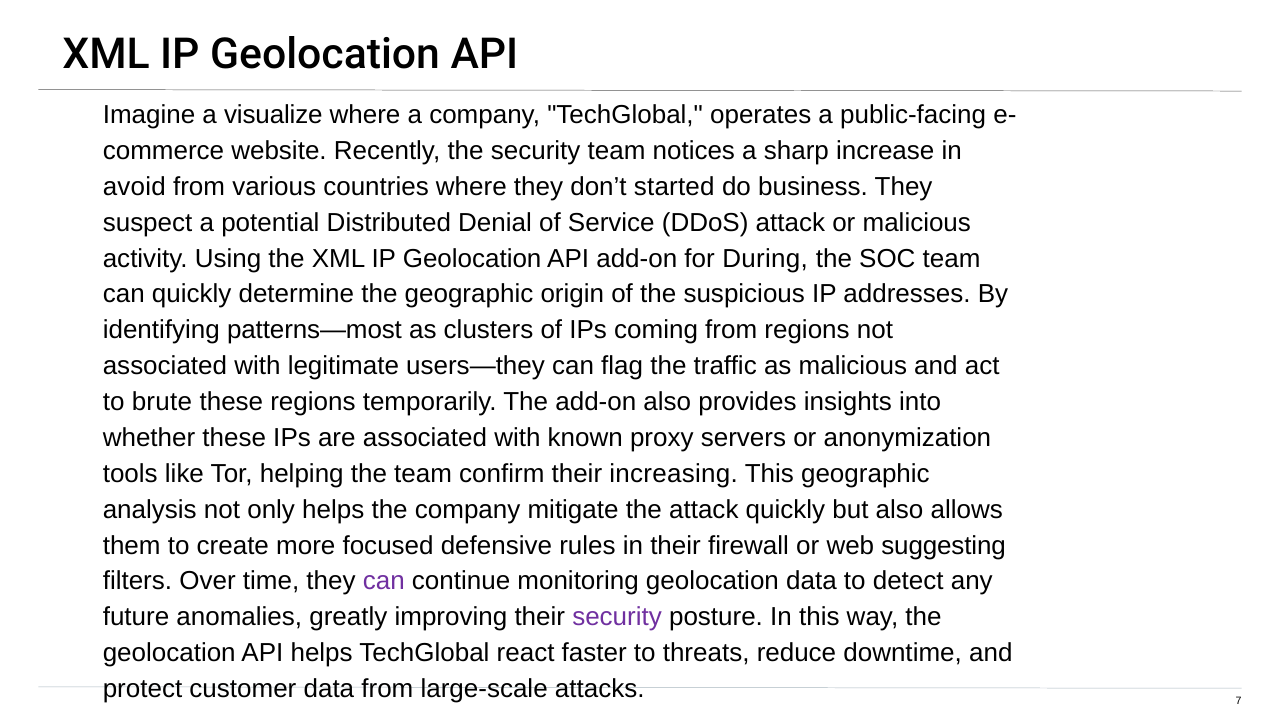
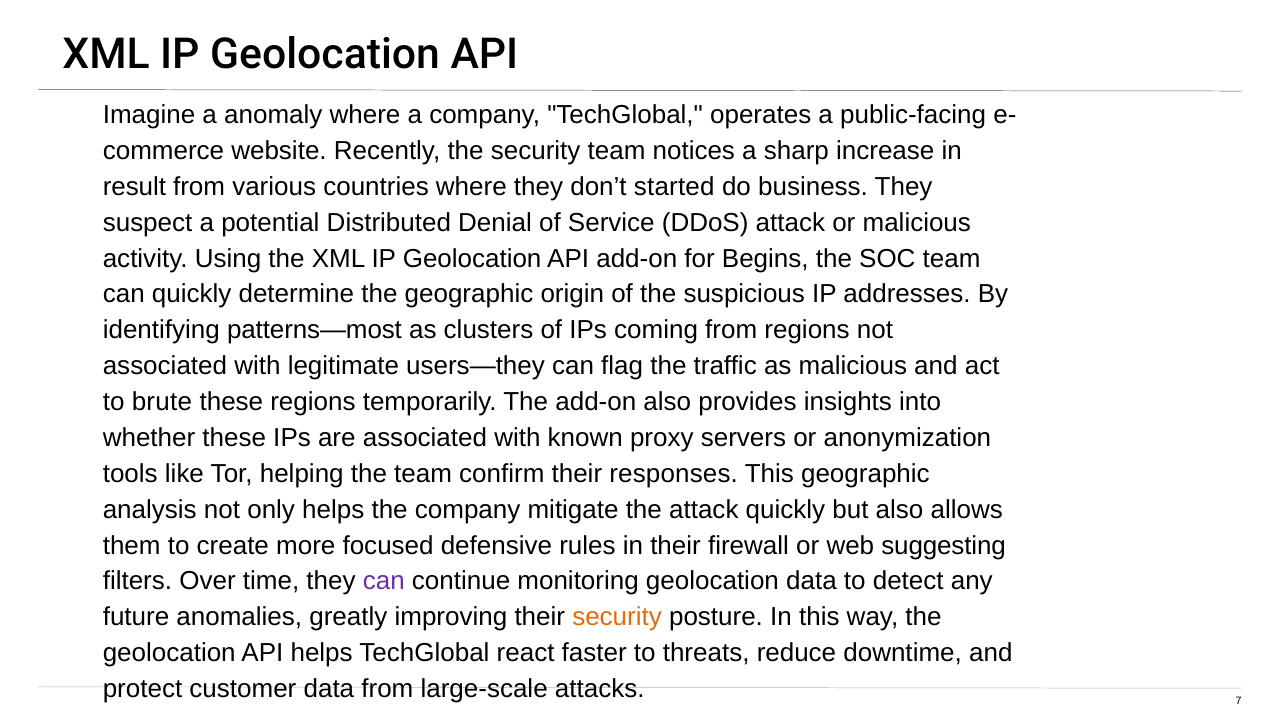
visualize: visualize -> anomaly
avoid: avoid -> result
During: During -> Begins
increasing: increasing -> responses
security at (617, 617) colour: purple -> orange
